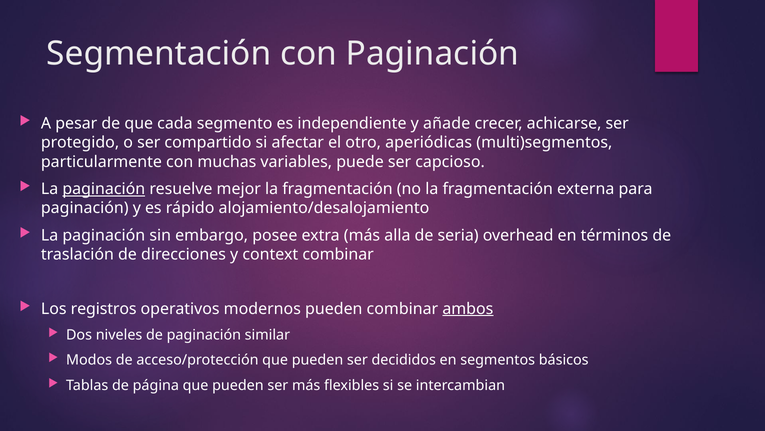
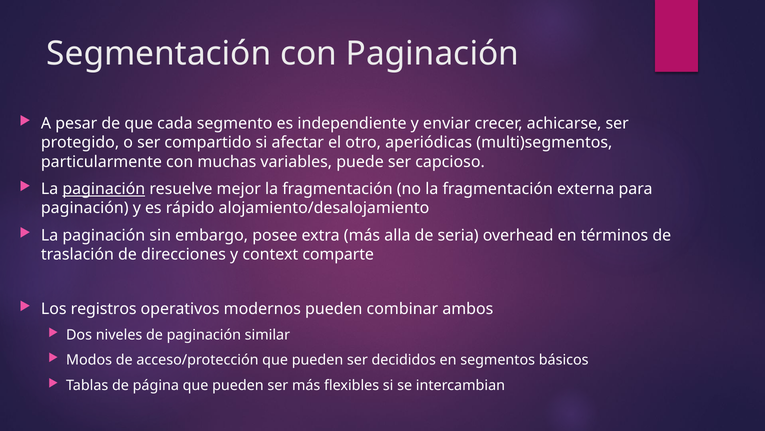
añade: añade -> enviar
context combinar: combinar -> comparte
ambos underline: present -> none
